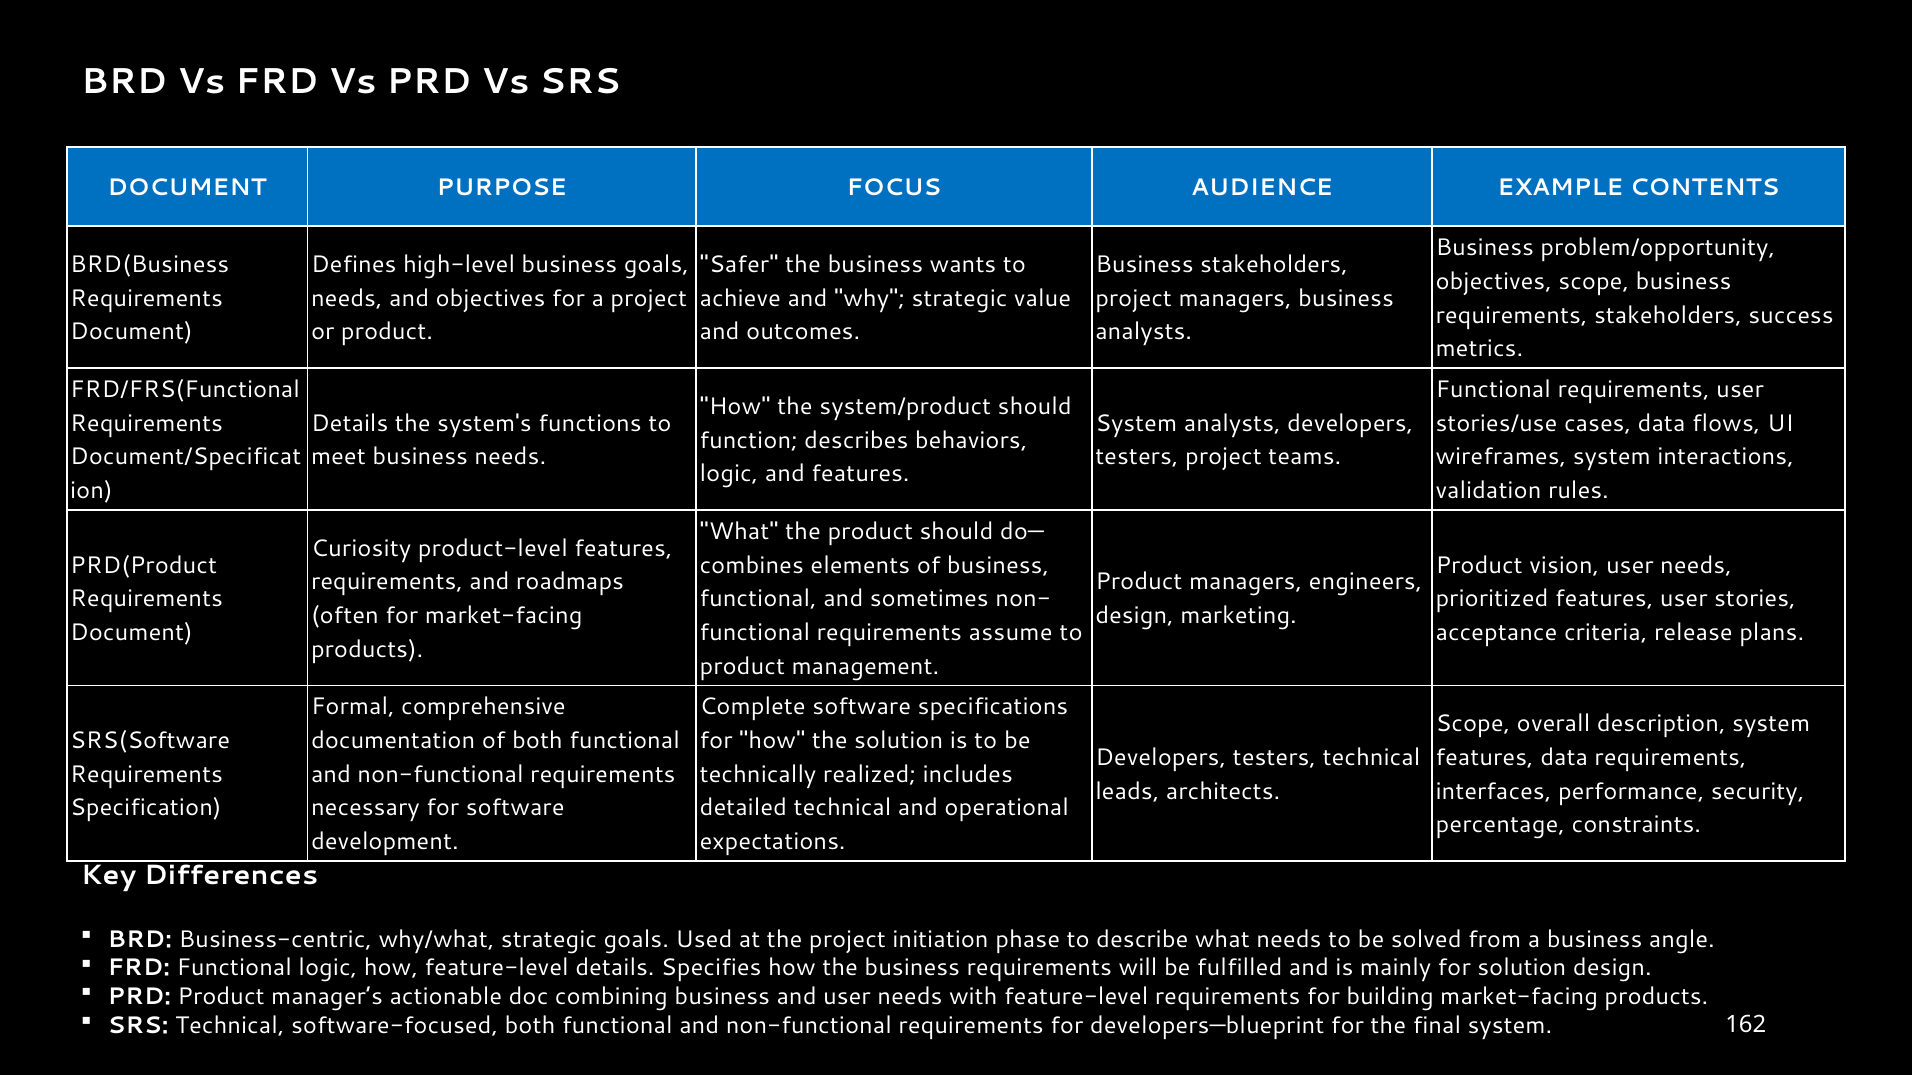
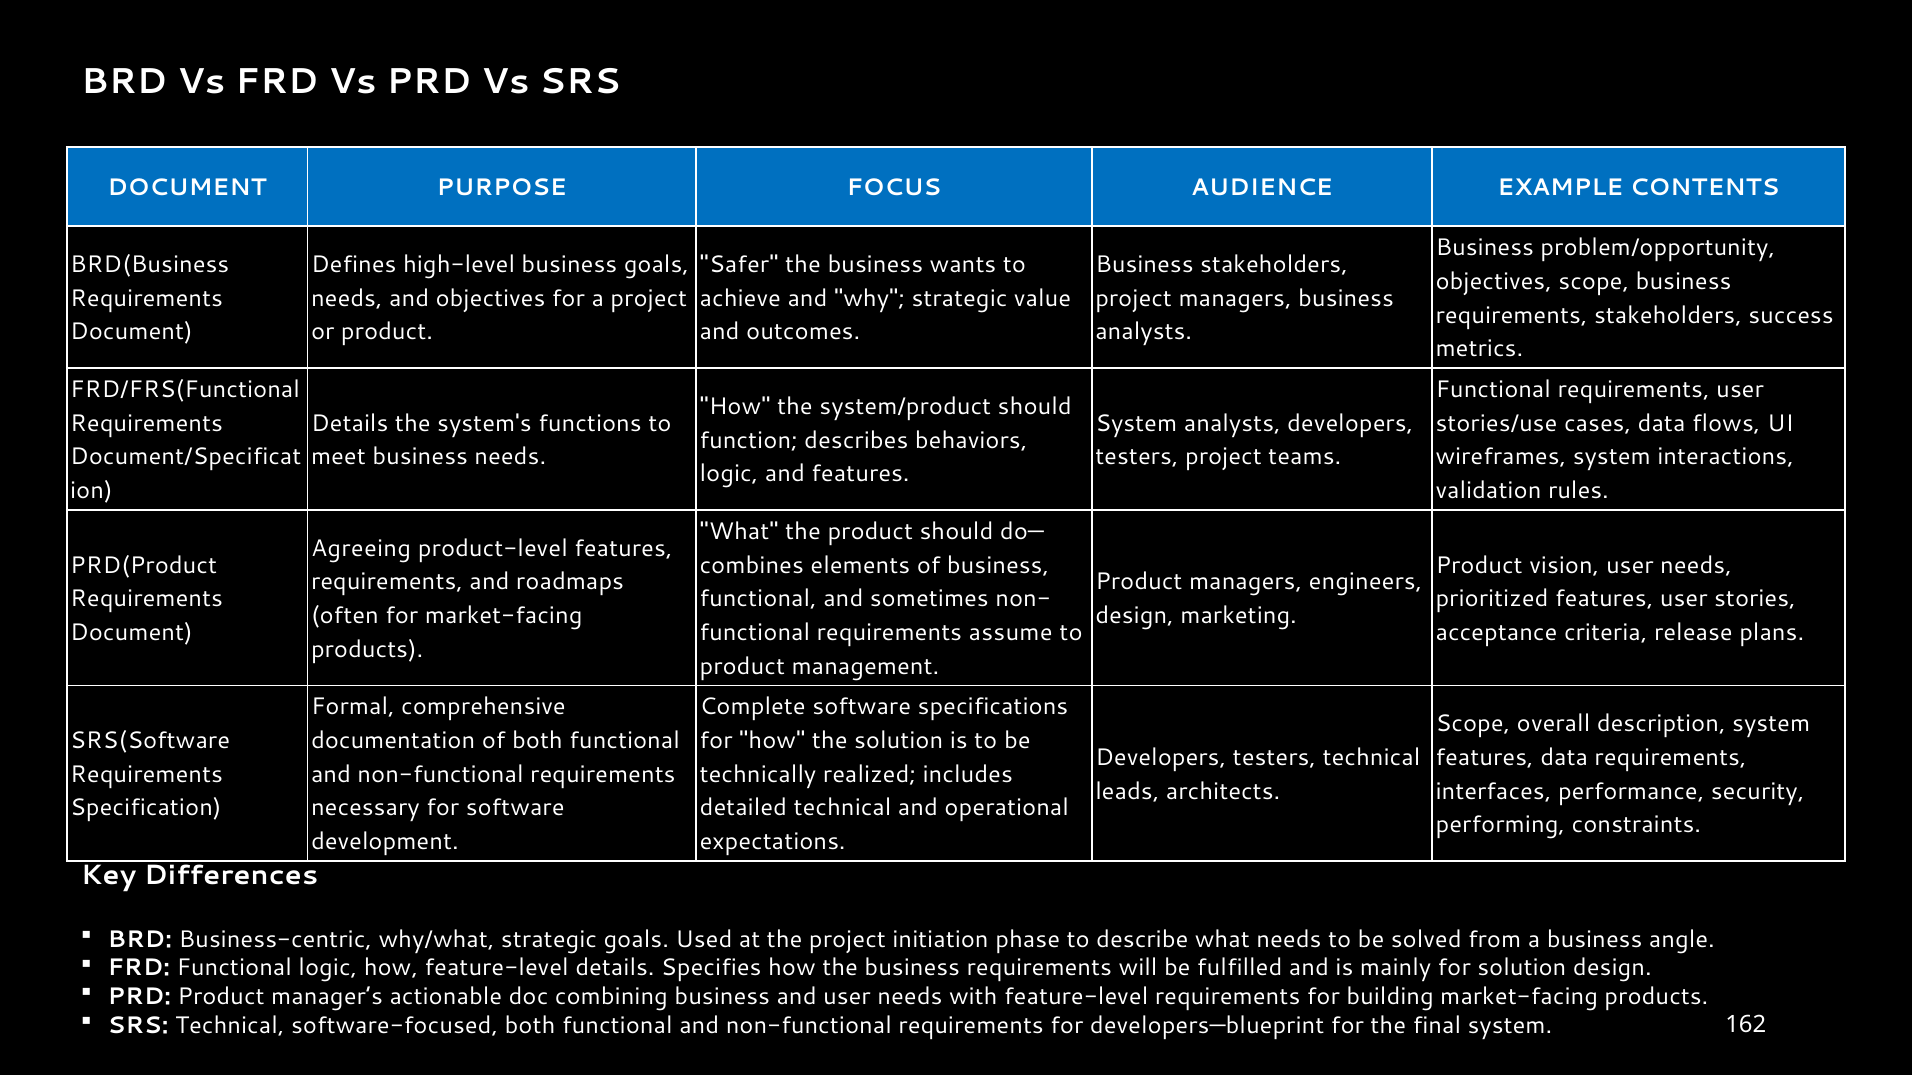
Curiosity: Curiosity -> Agreeing
percentage: percentage -> performing
